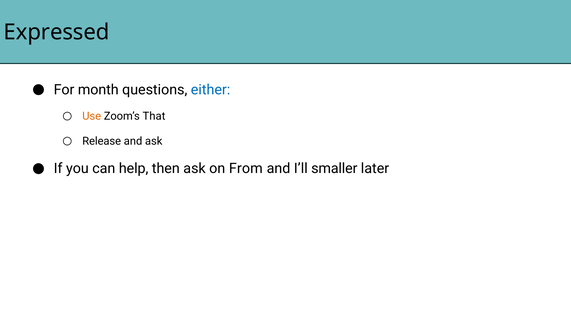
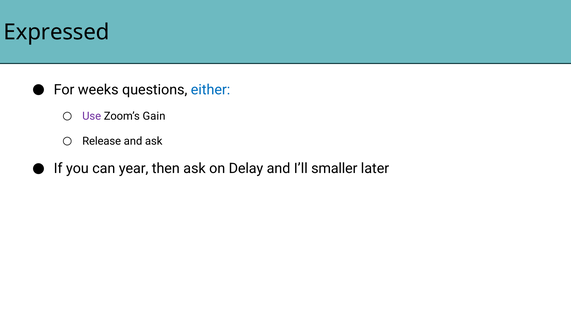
month: month -> weeks
Use colour: orange -> purple
That: That -> Gain
help: help -> year
From: From -> Delay
